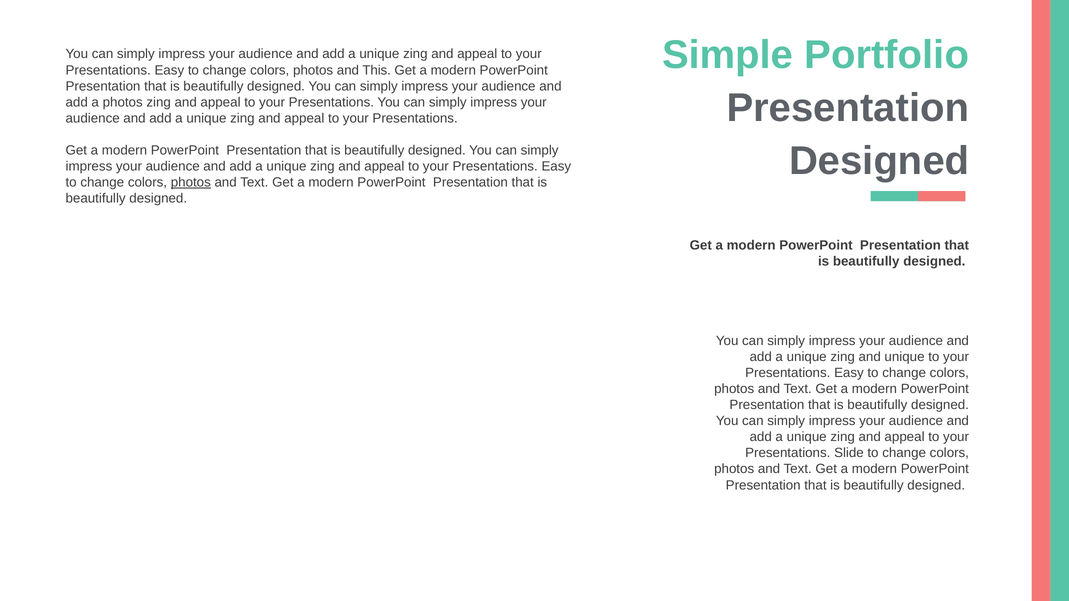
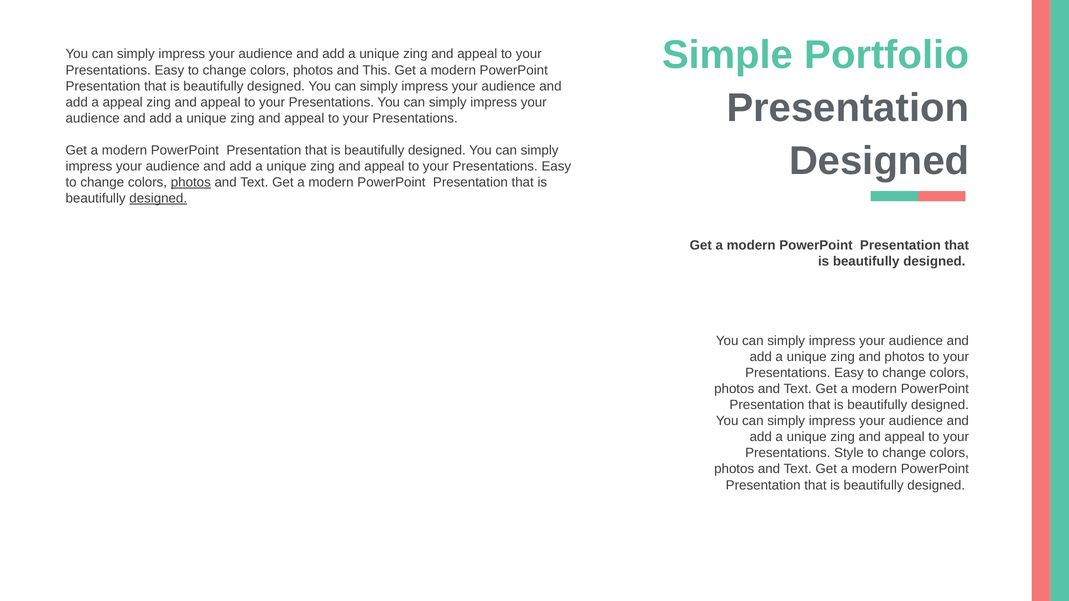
a photos: photos -> appeal
designed at (158, 198) underline: none -> present
and unique: unique -> photos
Slide: Slide -> Style
